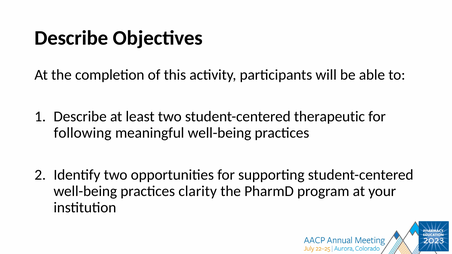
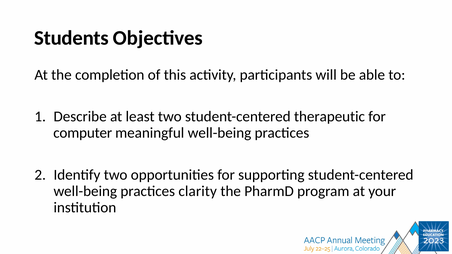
Describe at (71, 38): Describe -> Students
following: following -> computer
